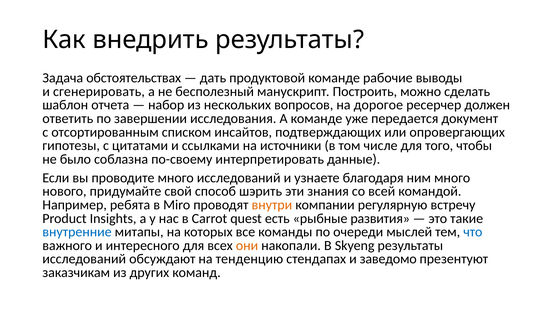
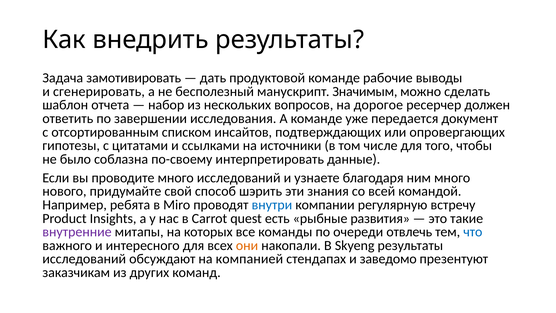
обстоятельствах: обстоятельствах -> замотивировать
Построить: Построить -> Значимым
внутри colour: orange -> blue
внутренние colour: blue -> purple
мыслей: мыслей -> отвлечь
тенденцию: тенденцию -> компанией
